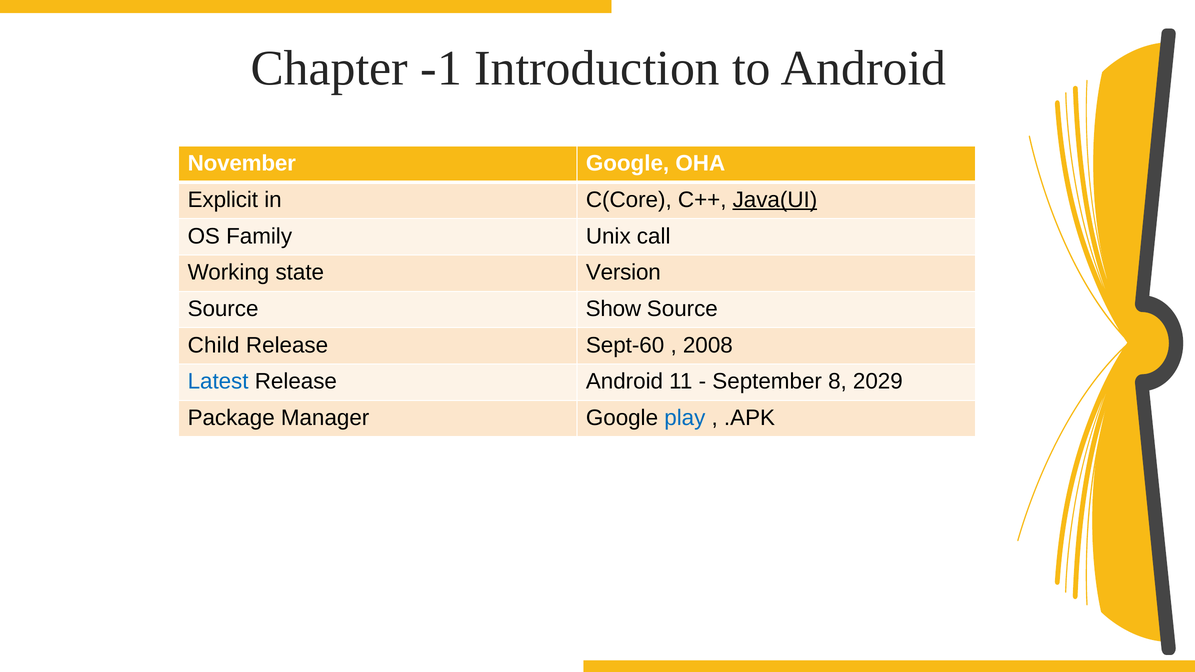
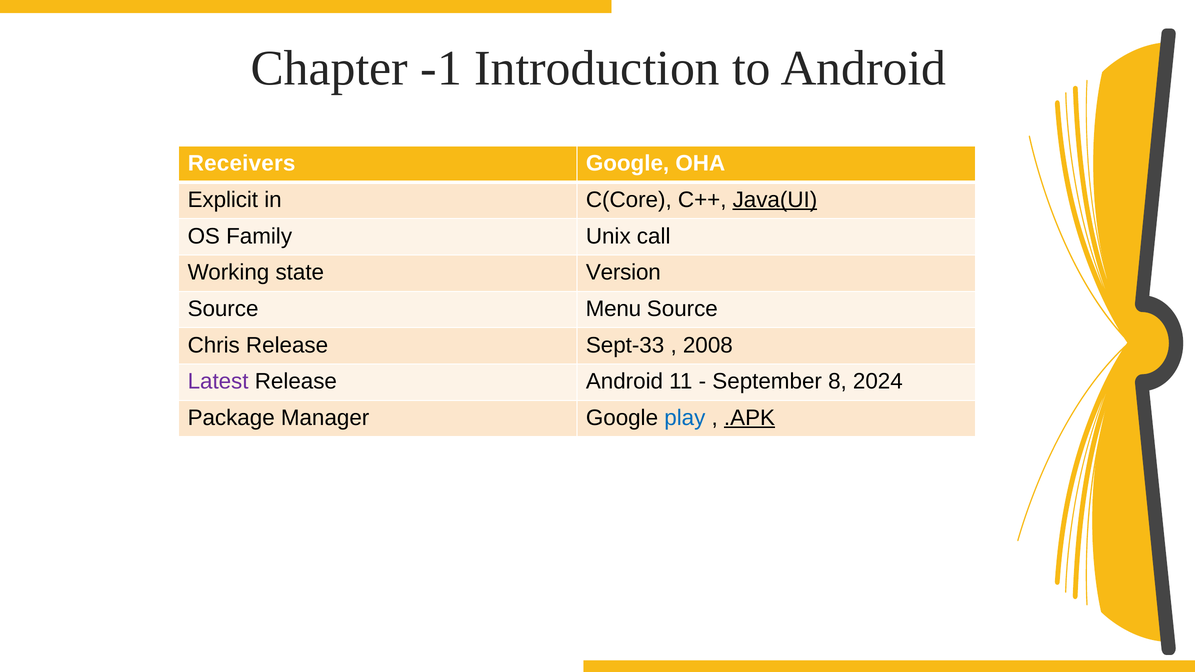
November: November -> Receivers
Show: Show -> Menu
Child: Child -> Chris
Sept-60: Sept-60 -> Sept-33
Latest colour: blue -> purple
2029: 2029 -> 2024
.APK underline: none -> present
